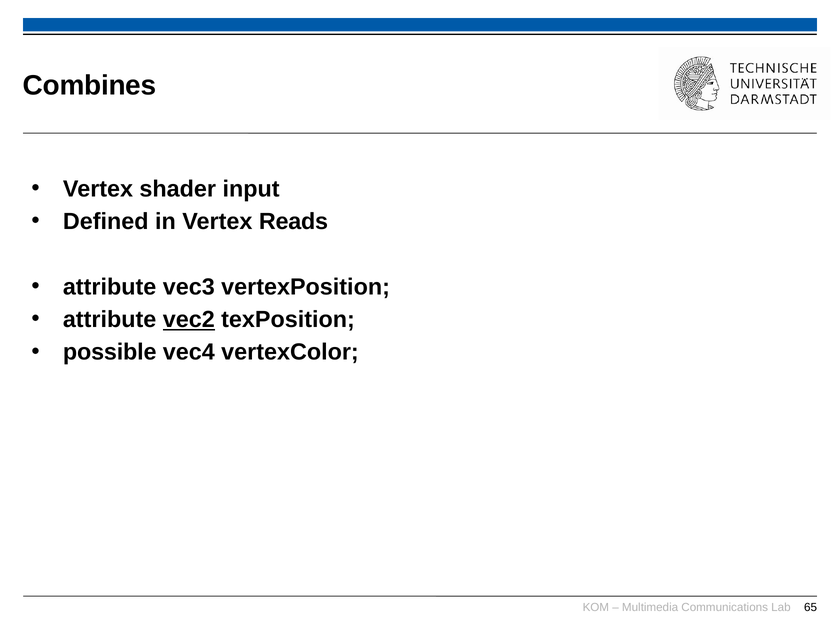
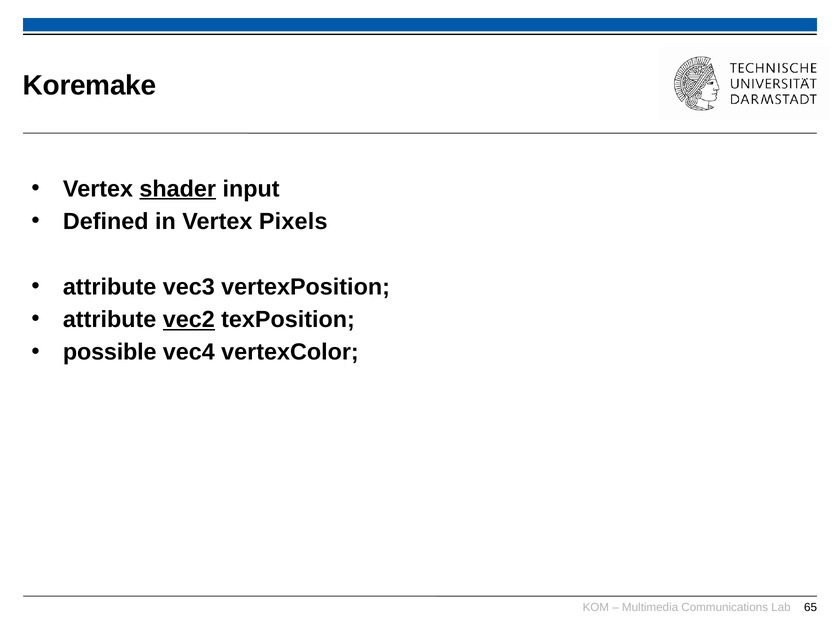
Combines: Combines -> Koremake
shader underline: none -> present
Reads: Reads -> Pixels
